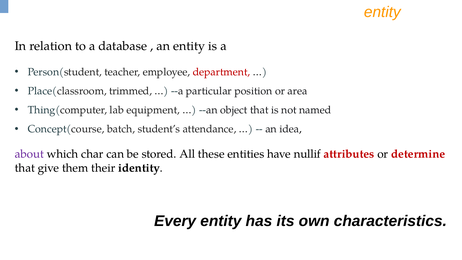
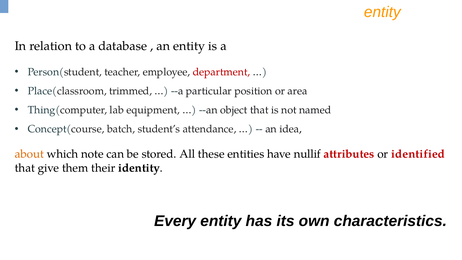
about colour: purple -> orange
char: char -> note
determine: determine -> identified
